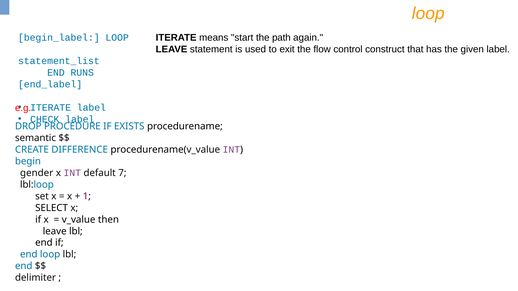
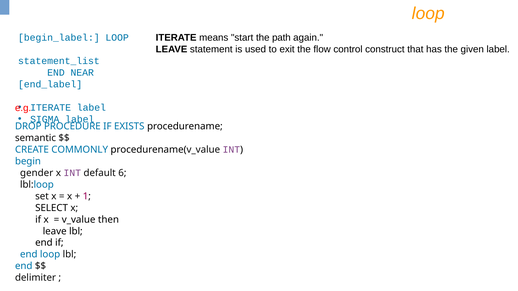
RUNS: RUNS -> NEAR
CHECK: CHECK -> SIGMA
DIFFERENCE: DIFFERENCE -> COMMONLY
7: 7 -> 6
